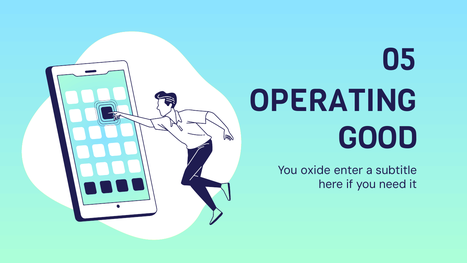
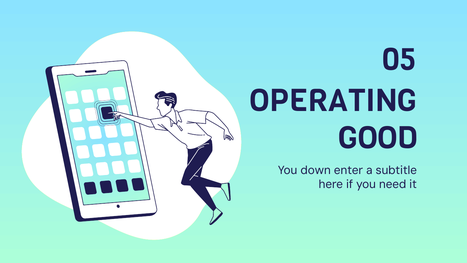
oxide: oxide -> down
